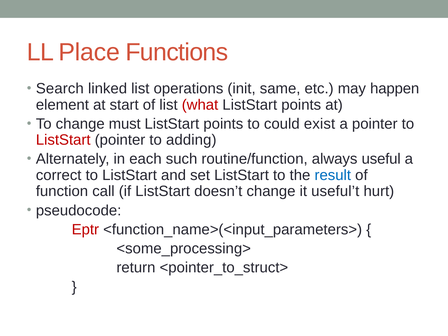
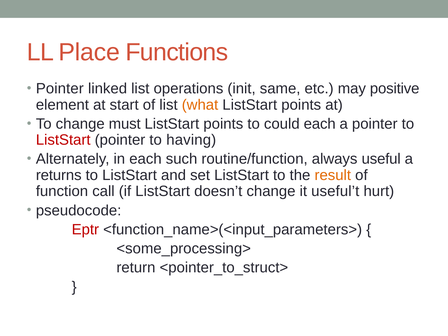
Search at (60, 89): Search -> Pointer
happen: happen -> positive
what colour: red -> orange
could exist: exist -> each
adding: adding -> having
correct: correct -> returns
result colour: blue -> orange
